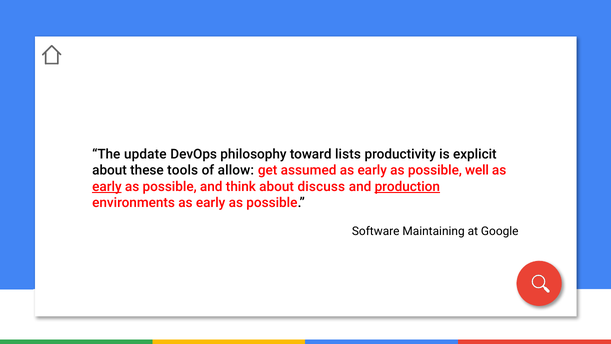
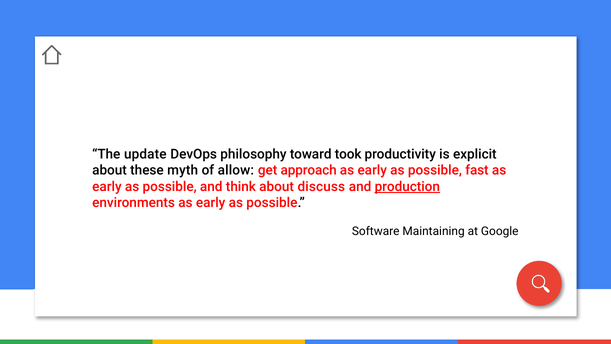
lists: lists -> took
tools: tools -> myth
assumed: assumed -> approach
well: well -> fast
early at (107, 187) underline: present -> none
